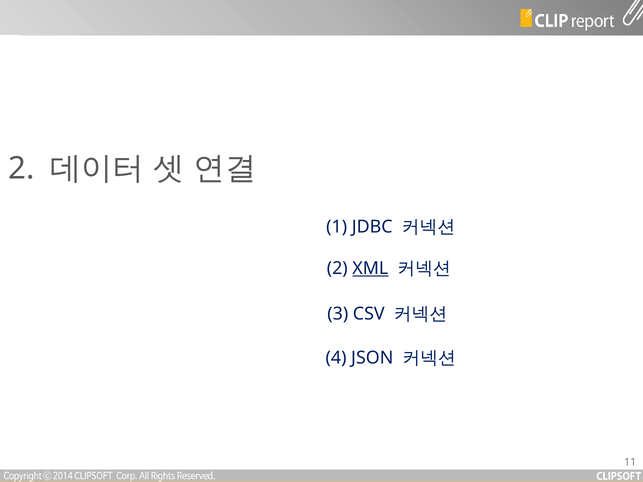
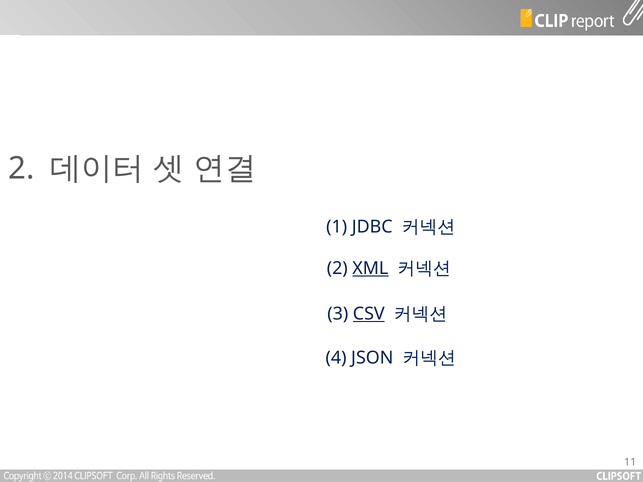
CSV underline: none -> present
